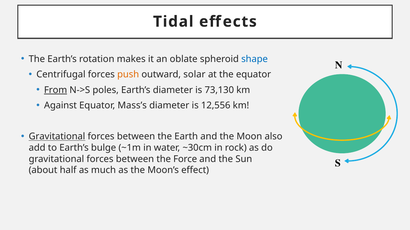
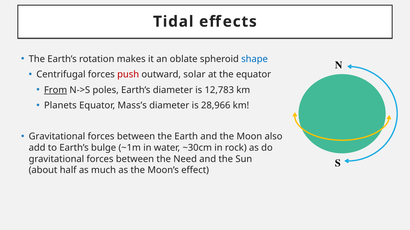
push colour: orange -> red
73,130: 73,130 -> 12,783
Against: Against -> Planets
12,556: 12,556 -> 28,966
Gravitational at (57, 137) underline: present -> none
Force: Force -> Need
